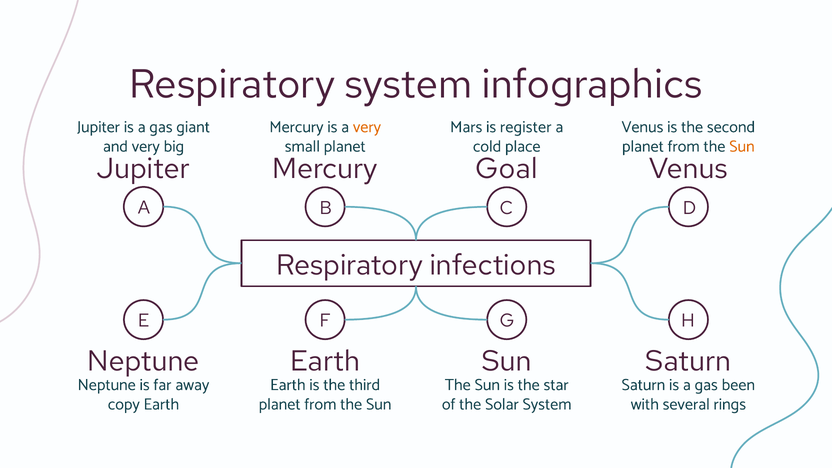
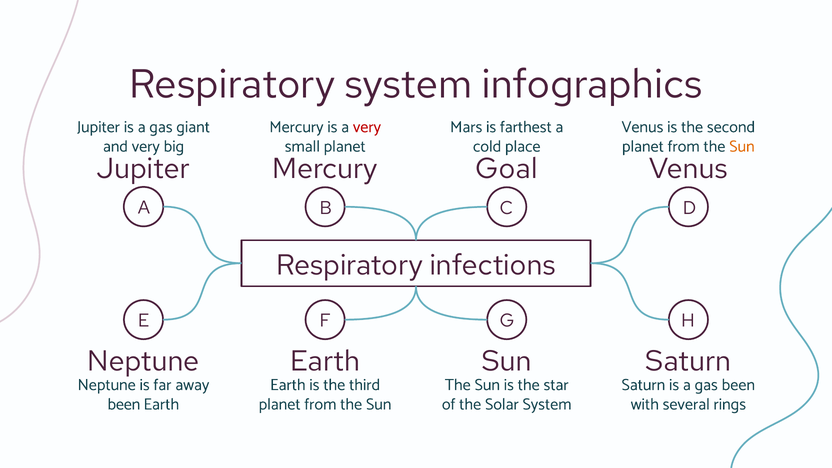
very at (367, 127) colour: orange -> red
register: register -> farthest
copy at (124, 404): copy -> been
